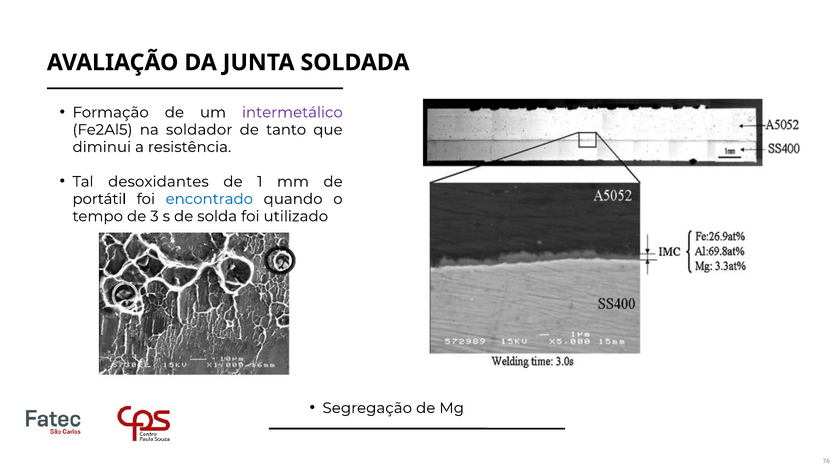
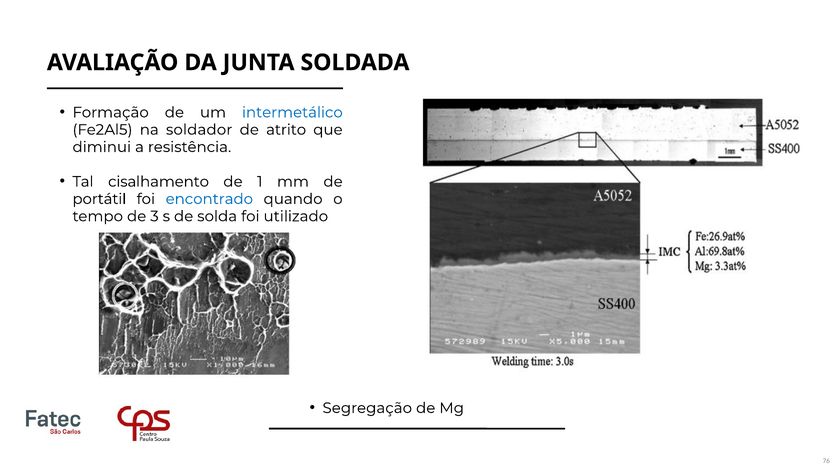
intermetálico colour: purple -> blue
tanto: tanto -> atrito
desoxidantes: desoxidantes -> cisalhamento
